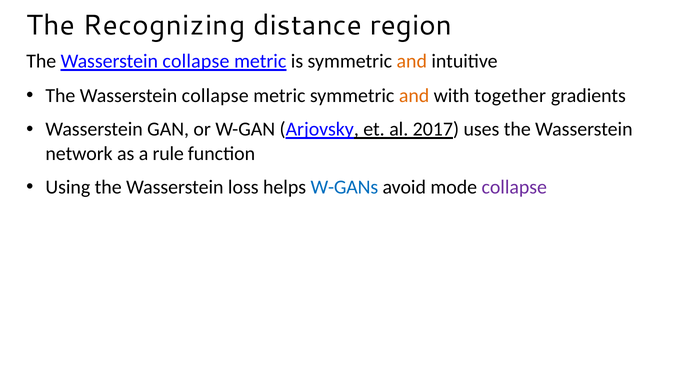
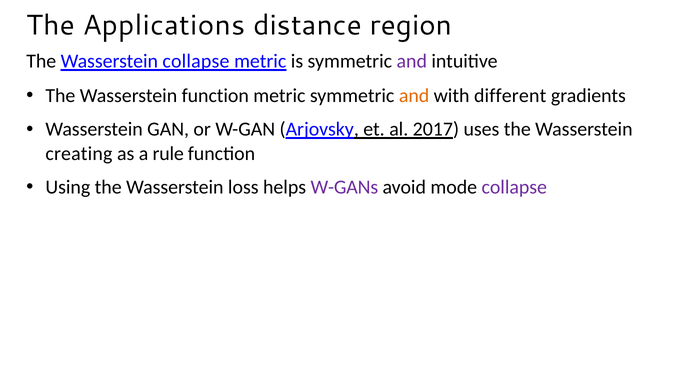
Recognizing: Recognizing -> Applications
and at (412, 61) colour: orange -> purple
collapse at (215, 96): collapse -> function
together: together -> different
network: network -> creating
W-GANs colour: blue -> purple
